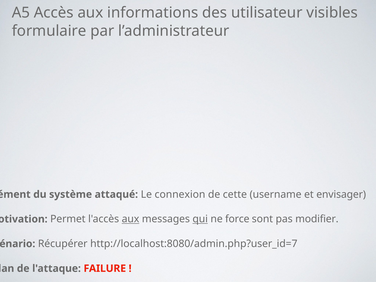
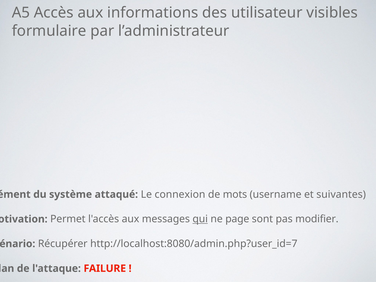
cette: cette -> mots
envisager: envisager -> suivantes
aux at (130, 219) underline: present -> none
force: force -> page
